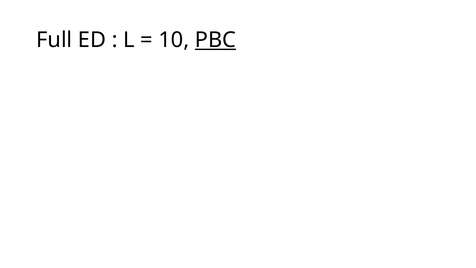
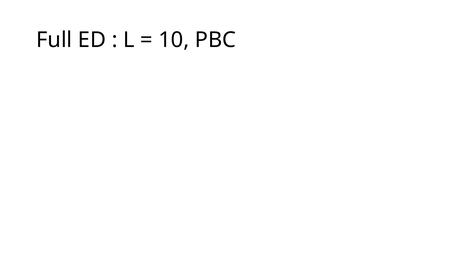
PBC underline: present -> none
